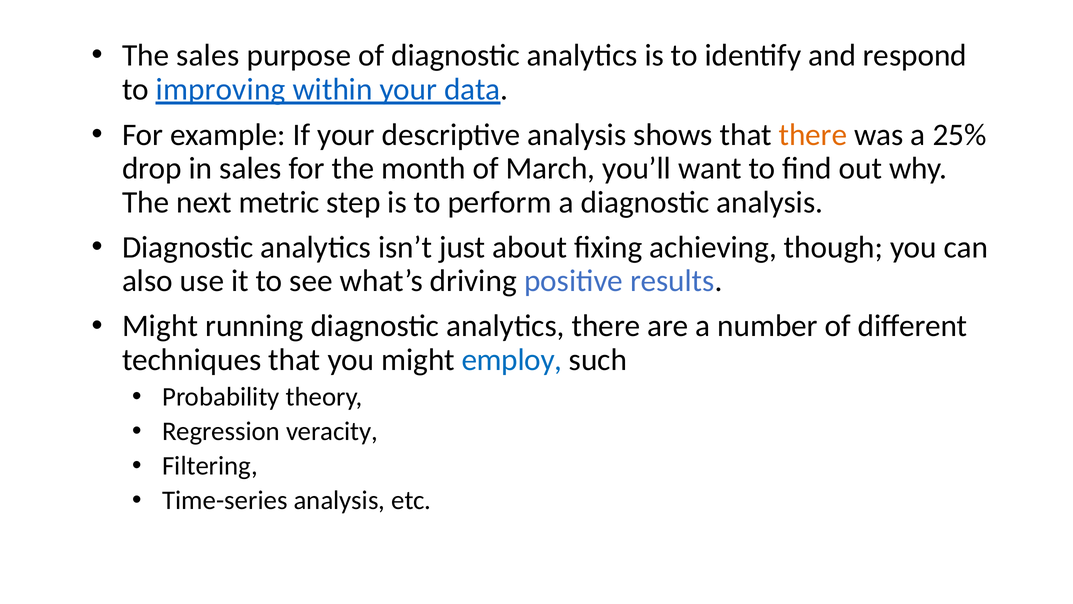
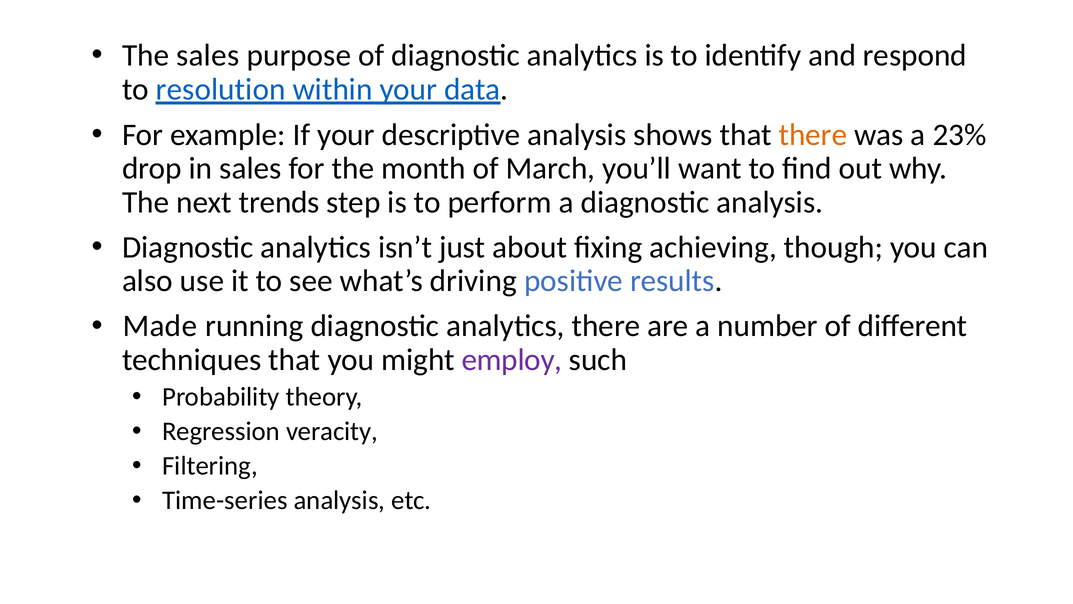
improving: improving -> resolution
25%: 25% -> 23%
metric: metric -> trends
Might at (160, 326): Might -> Made
employ colour: blue -> purple
